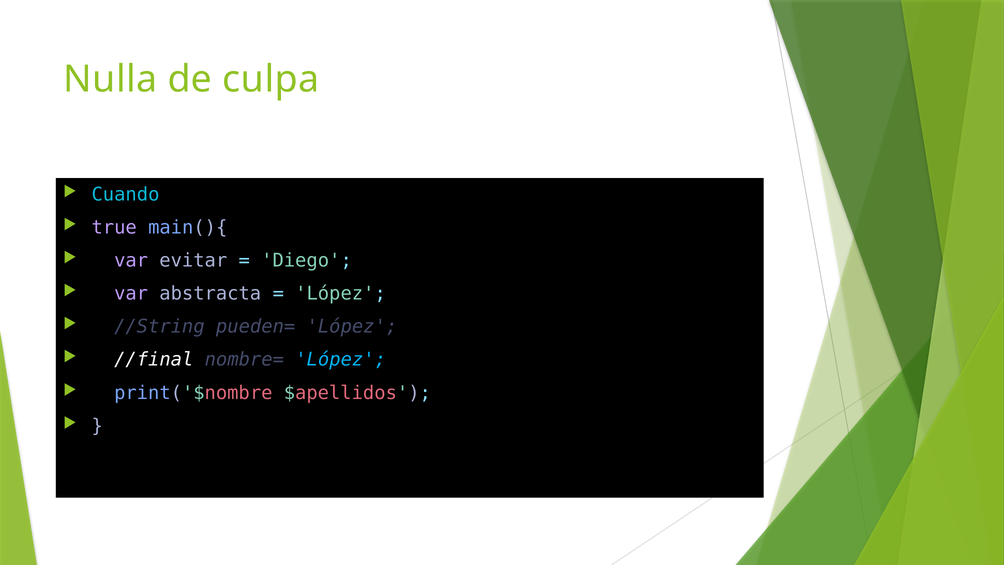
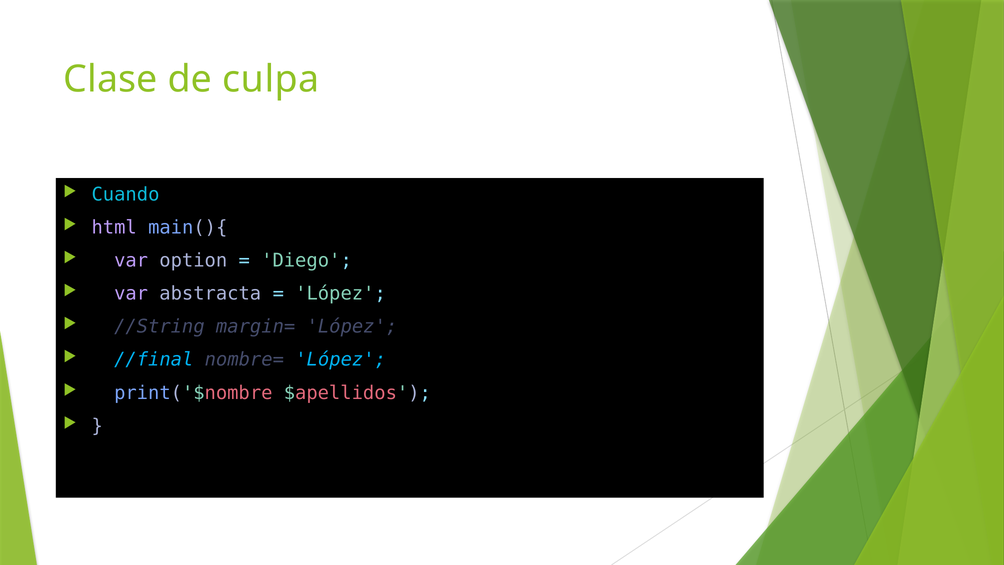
Nulla: Nulla -> Clase
true: true -> html
evitar: evitar -> option
pueden=: pueden= -> margin=
//final colour: white -> light blue
